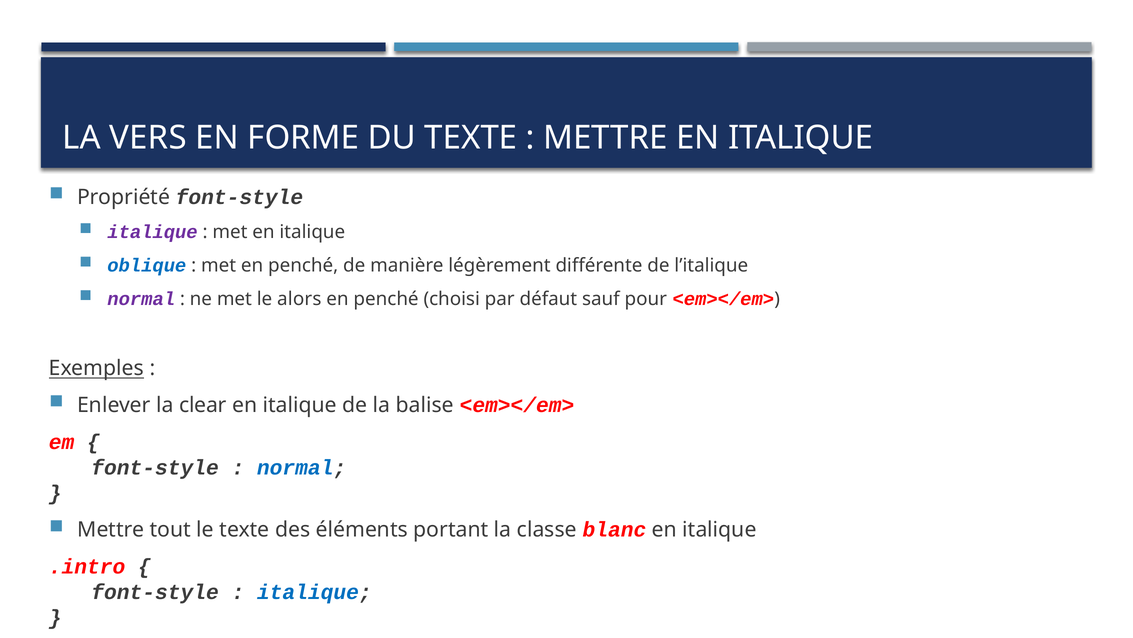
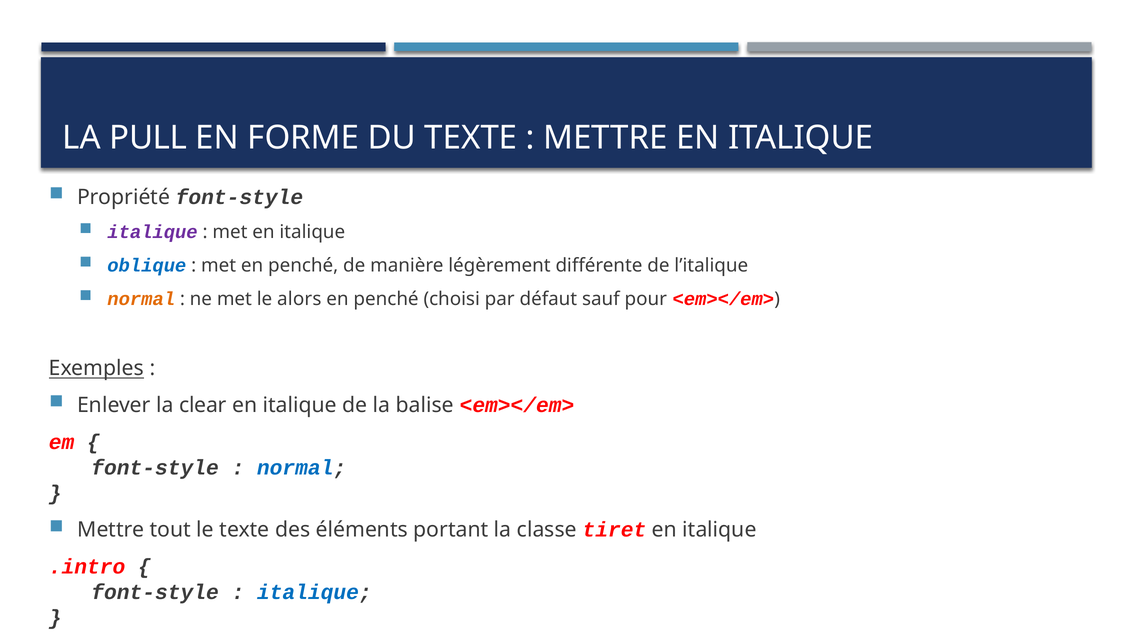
VERS: VERS -> PULL
normal at (141, 299) colour: purple -> orange
blanc: blanc -> tiret
